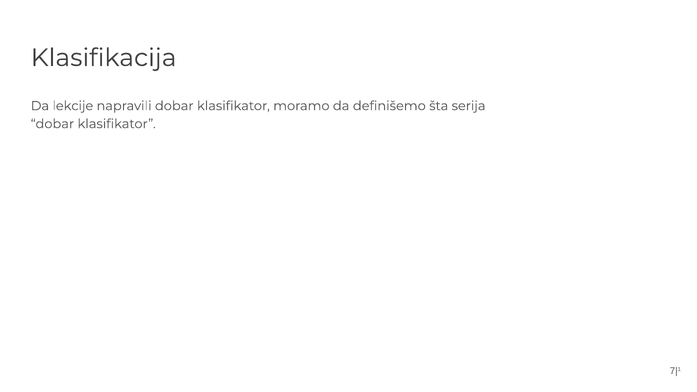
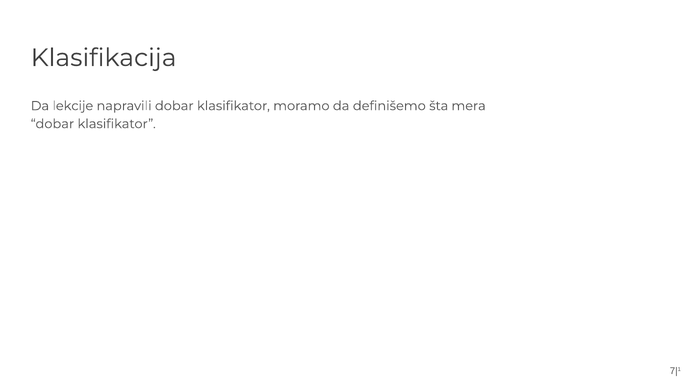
serija: serija -> mera
